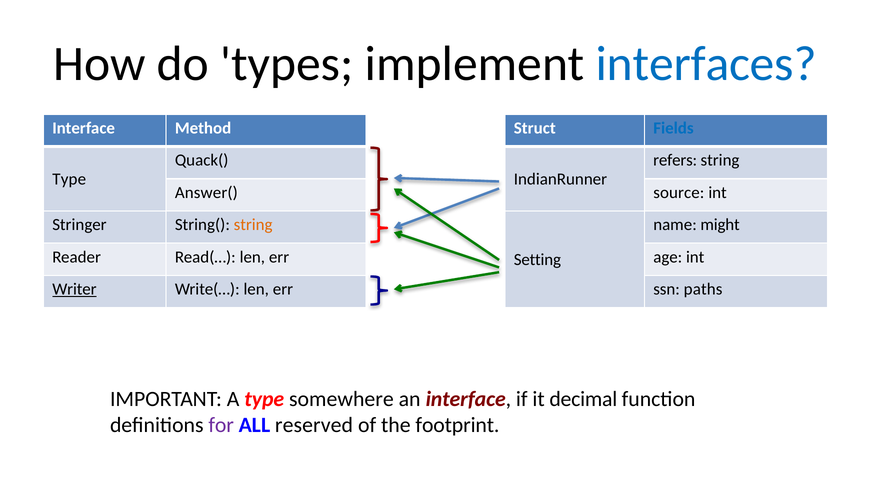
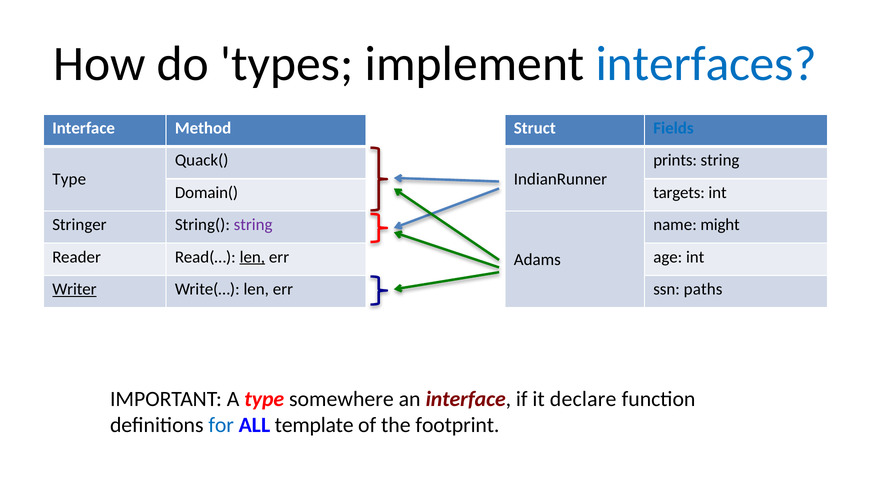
refers: refers -> prints
Answer(: Answer( -> Domain(
source: source -> targets
string at (253, 225) colour: orange -> purple
len at (252, 257) underline: none -> present
Setting: Setting -> Adams
decimal: decimal -> declare
for colour: purple -> blue
reserved: reserved -> template
